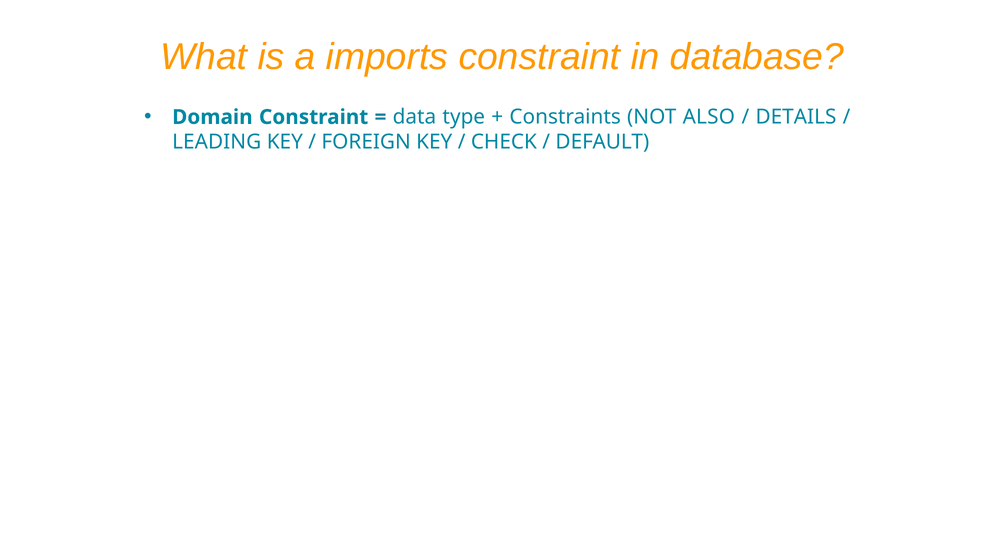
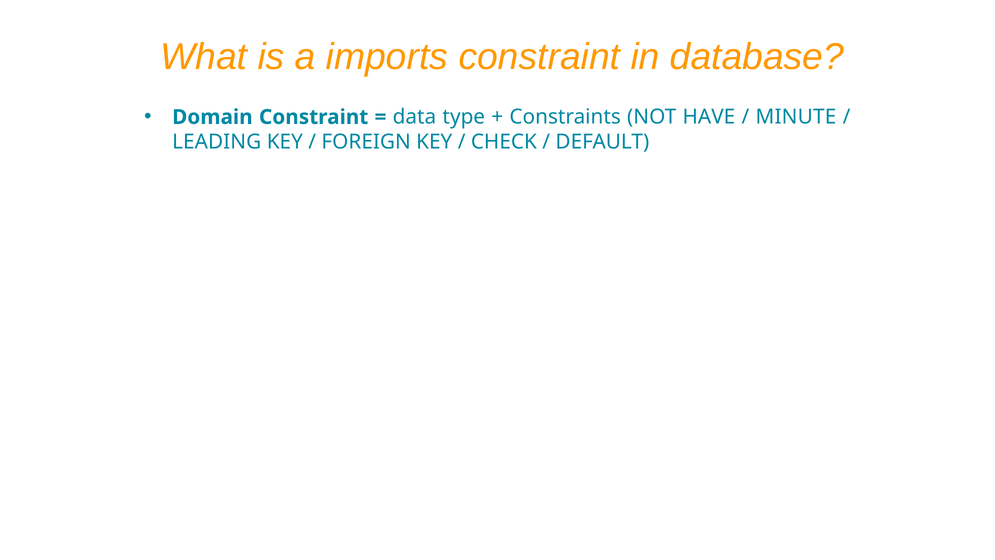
ALSO: ALSO -> HAVE
DETAILS: DETAILS -> MINUTE
